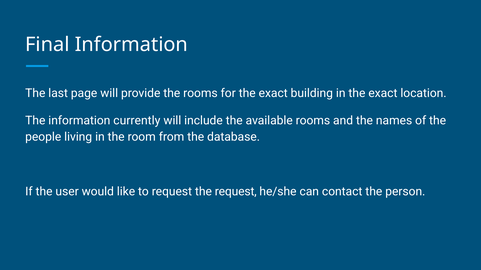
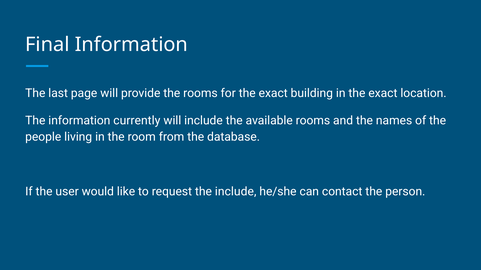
the request: request -> include
